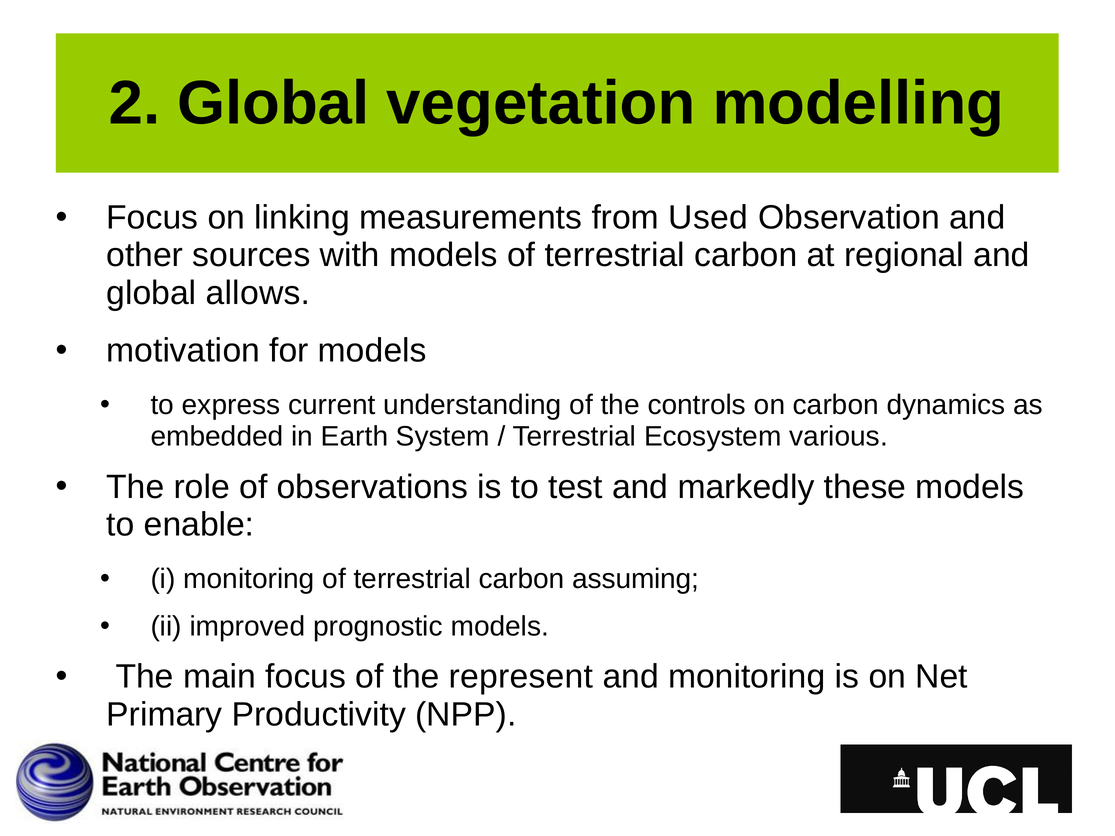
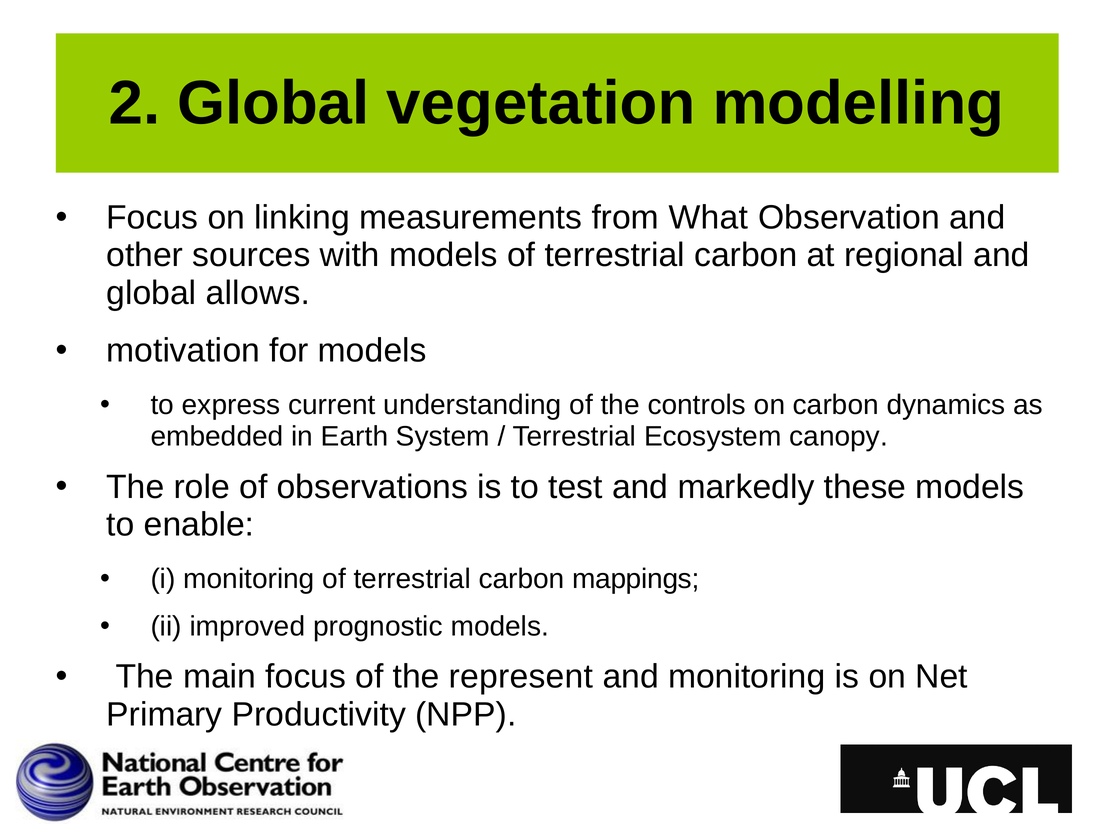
Used: Used -> What
various: various -> canopy
assuming: assuming -> mappings
